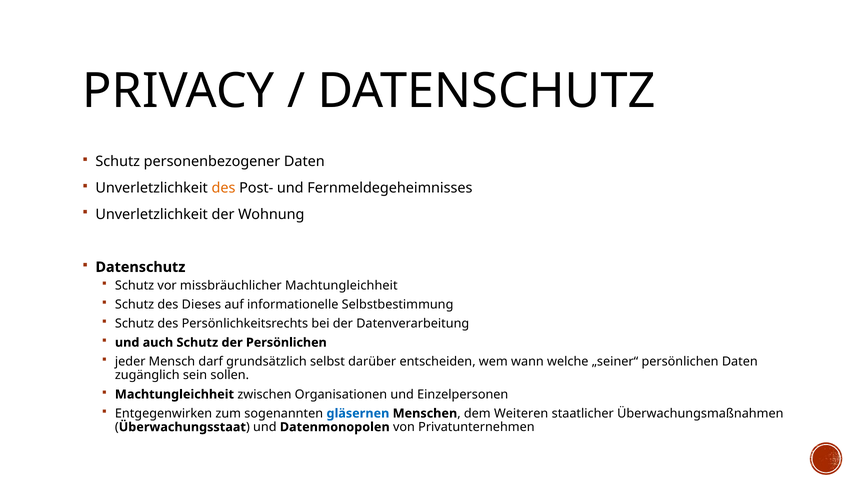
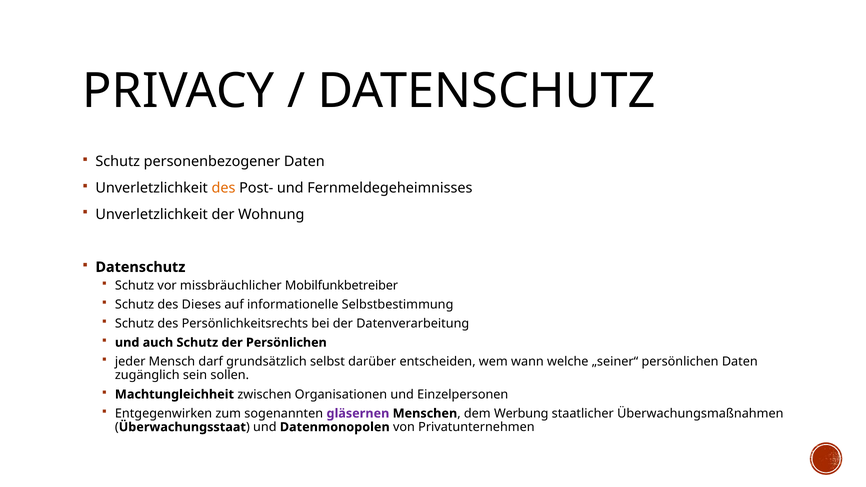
missbräuchlicher Machtungleichheit: Machtungleichheit -> Mobilfunkbetreiber
gläsernen colour: blue -> purple
Weiteren: Weiteren -> Werbung
